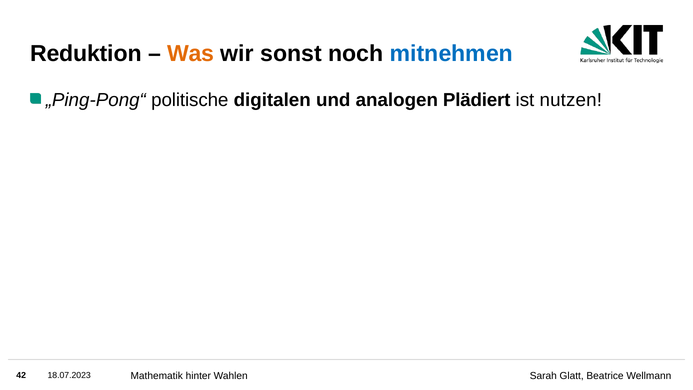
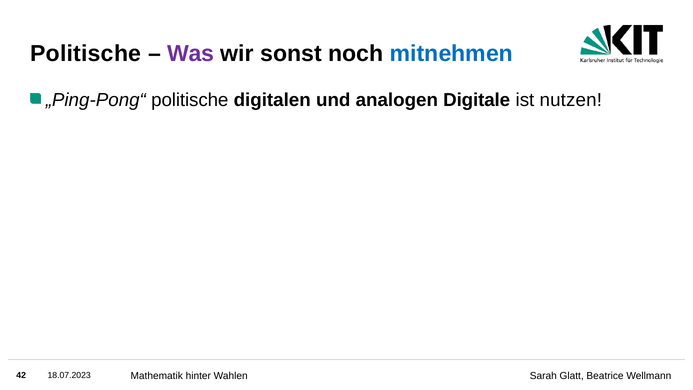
Reduktion at (86, 53): Reduktion -> Politische
Was colour: orange -> purple
Plädiert: Plädiert -> Digitale
